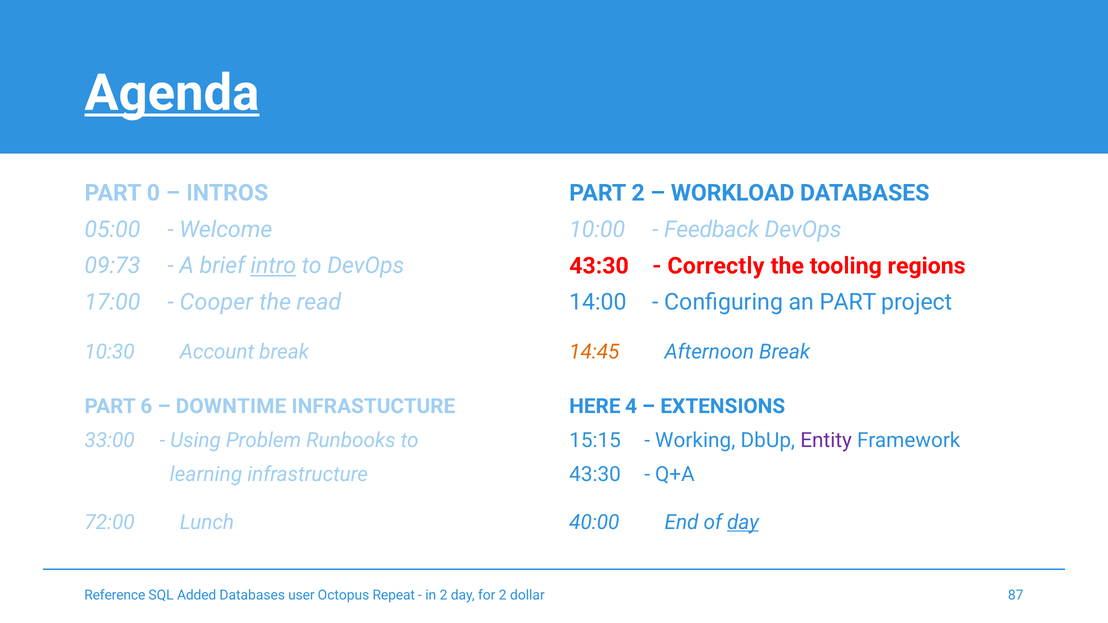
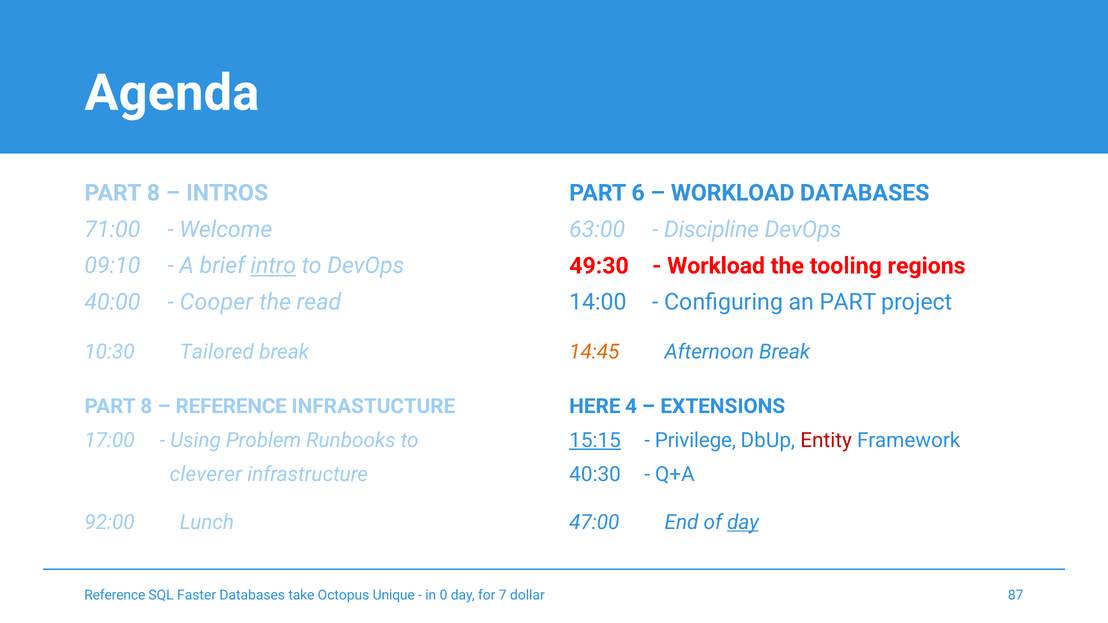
Agenda underline: present -> none
0 at (153, 193): 0 -> 8
PART 2: 2 -> 6
05:00: 05:00 -> 71:00
10:00: 10:00 -> 63:00
Feedback: Feedback -> Discipline
09:73: 09:73 -> 09:10
43:30 at (599, 266): 43:30 -> 49:30
Correctly at (716, 266): Correctly -> Workload
17:00: 17:00 -> 40:00
Account: Account -> Tailored
6 at (146, 406): 6 -> 8
DOWNTIME at (231, 406): DOWNTIME -> REFERENCE
33:00: 33:00 -> 17:00
15:15 underline: none -> present
Working: Working -> Privilege
Entity colour: purple -> red
learning: learning -> cleverer
43:30 at (595, 474): 43:30 -> 40:30
72:00: 72:00 -> 92:00
40:00: 40:00 -> 47:00
Added: Added -> Faster
user: user -> take
Repeat: Repeat -> Unique
in 2: 2 -> 0
for 2: 2 -> 7
